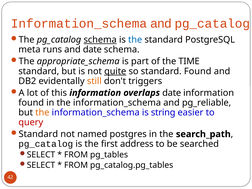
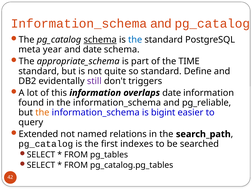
runs: runs -> year
quite underline: present -> none
standard Found: Found -> Define
still colour: orange -> purple
string: string -> bigint
query colour: red -> black
Standard at (38, 134): Standard -> Extended
postgres: postgres -> relations
address: address -> indexes
